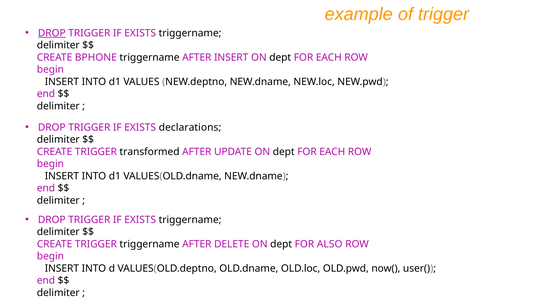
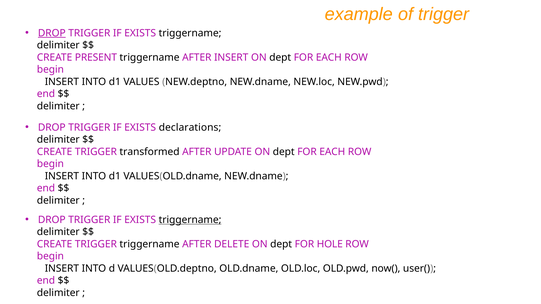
BPHONE: BPHONE -> PRESENT
triggername at (190, 220) underline: none -> present
ALSO: ALSO -> HOLE
